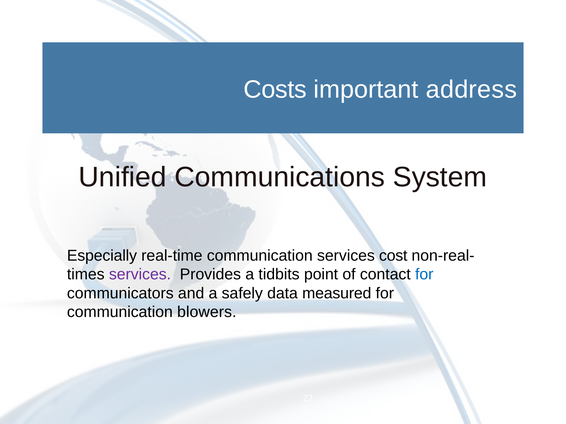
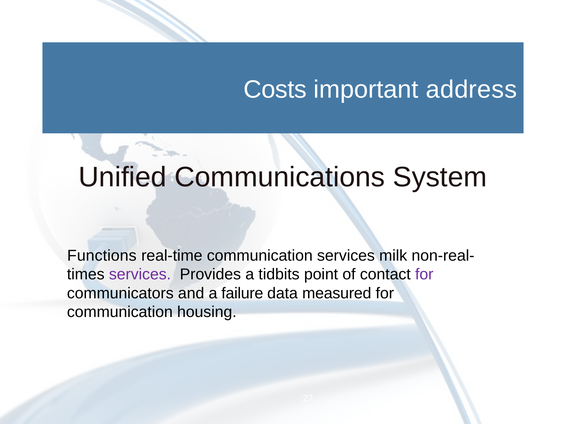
Especially: Especially -> Functions
cost: cost -> milk
for at (424, 275) colour: blue -> purple
safely: safely -> failure
blowers: blowers -> housing
